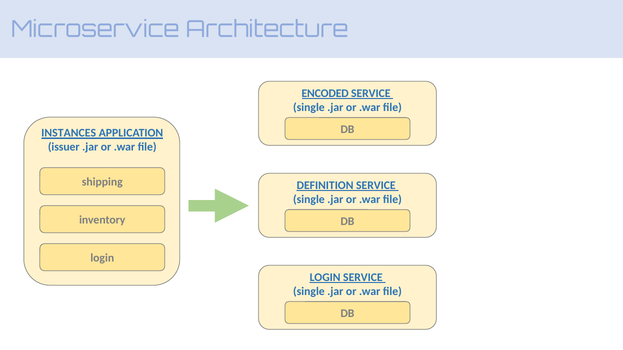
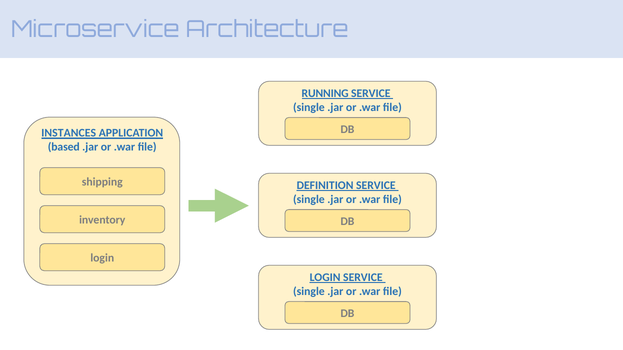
ENCODED: ENCODED -> RUNNING
issuer: issuer -> based
